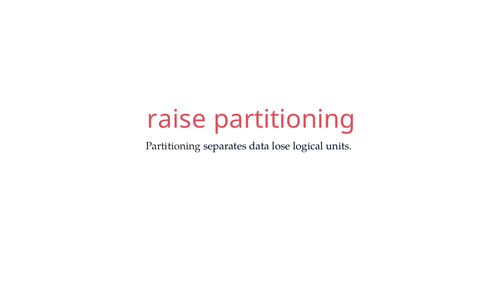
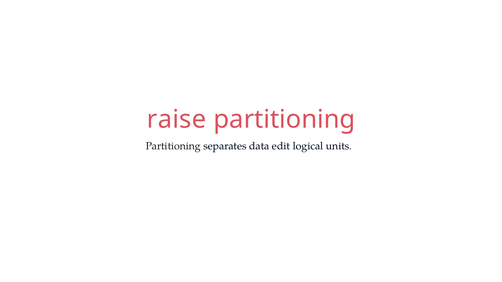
lose: lose -> edit
